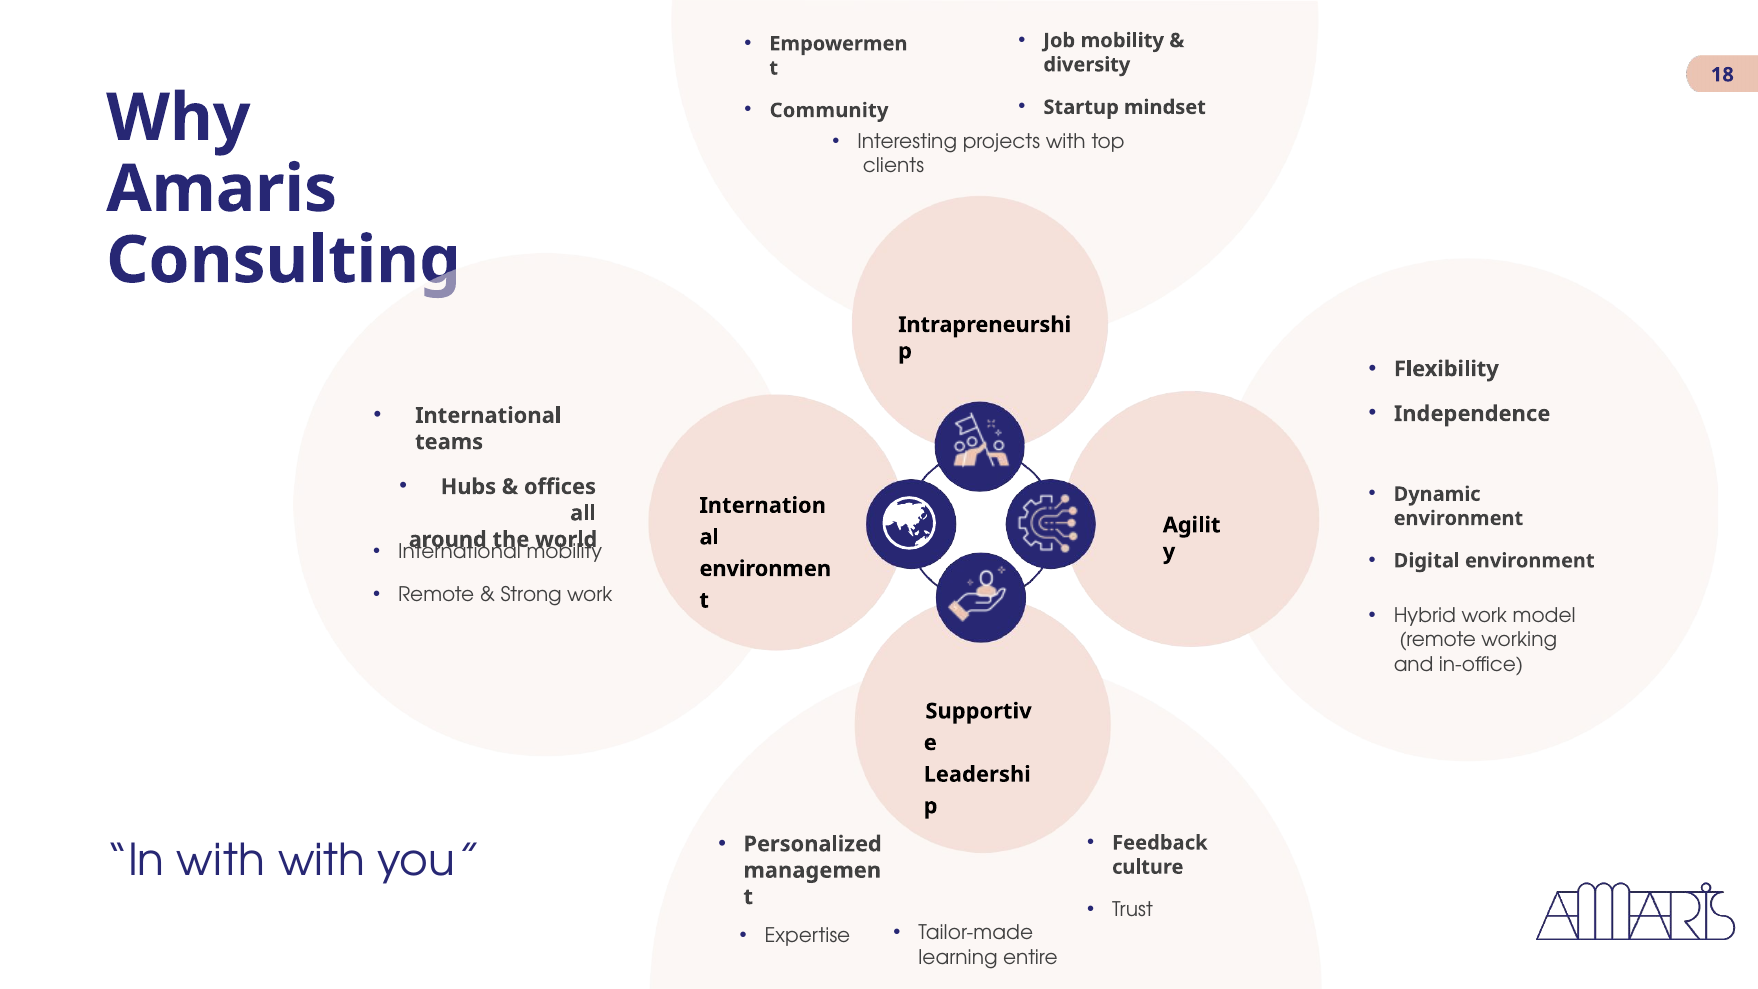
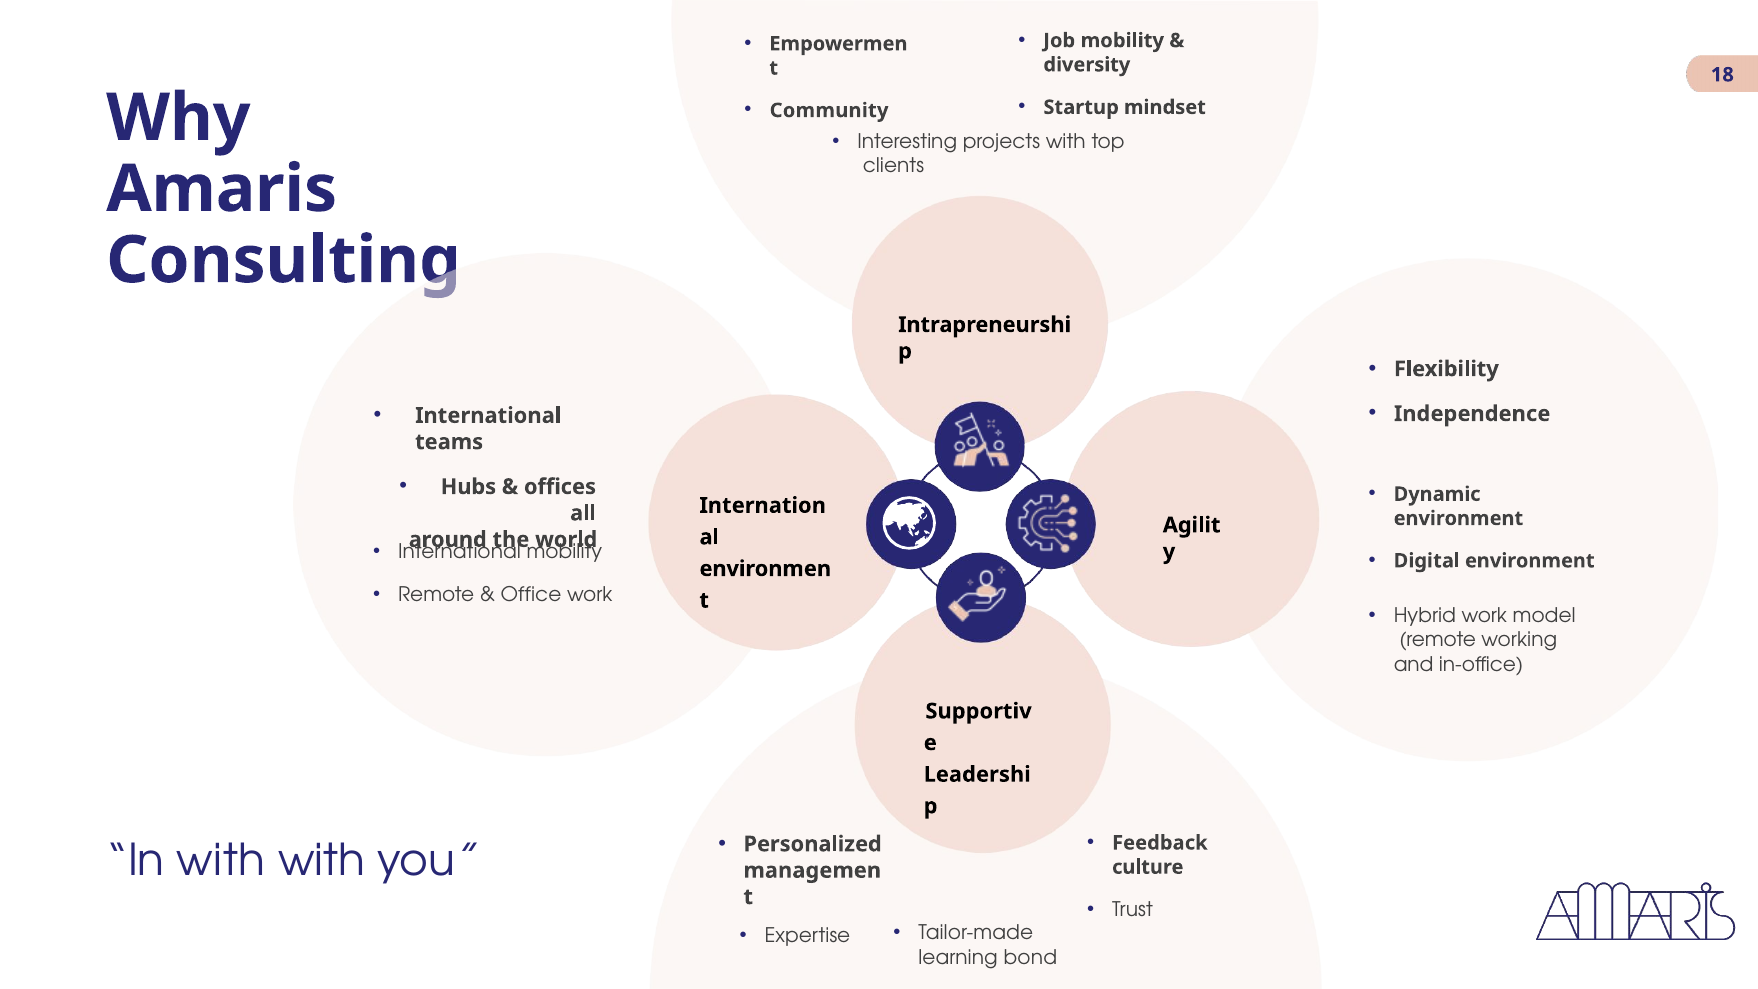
Strong: Strong -> Office
entire: entire -> bond
